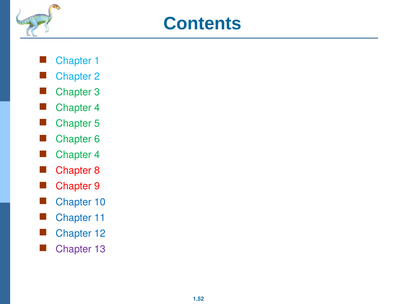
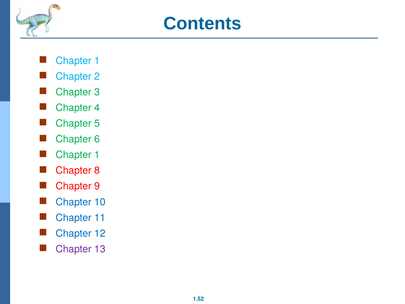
4 at (97, 155): 4 -> 1
